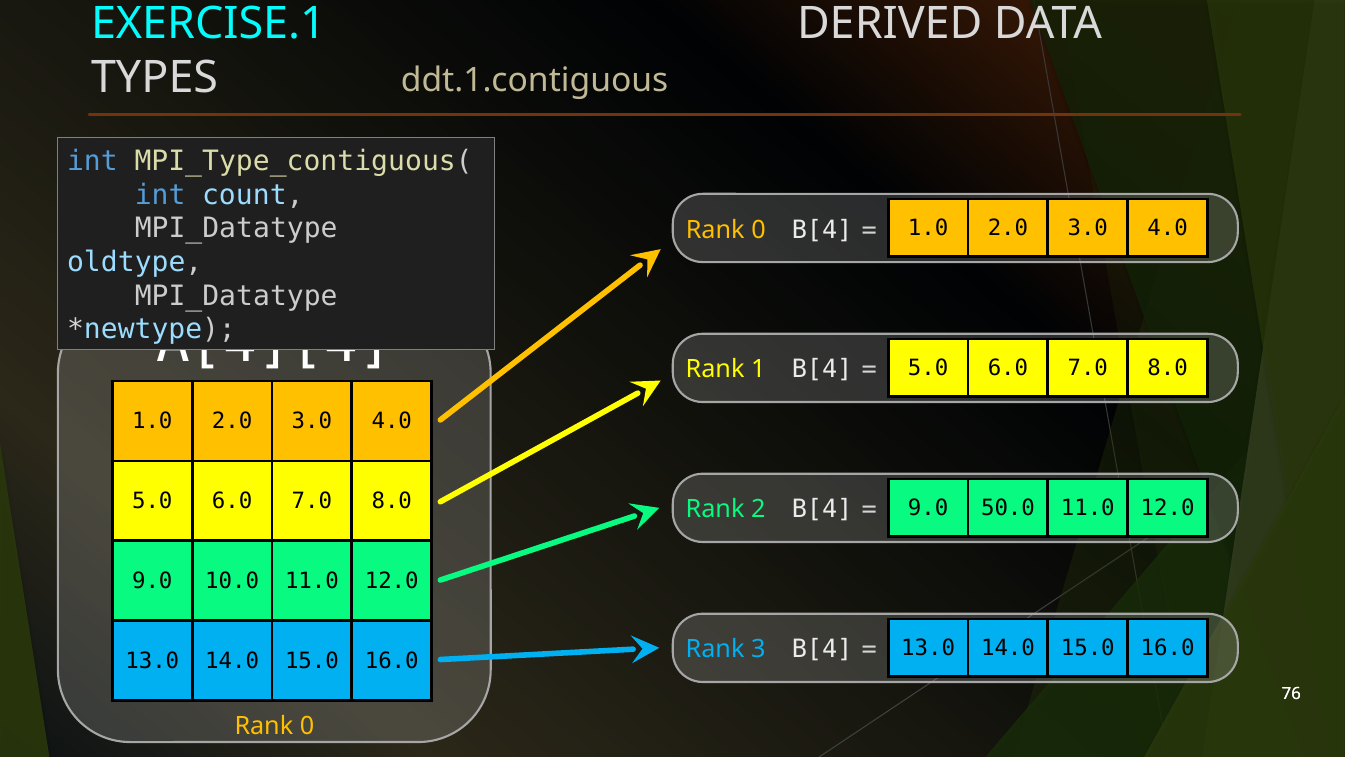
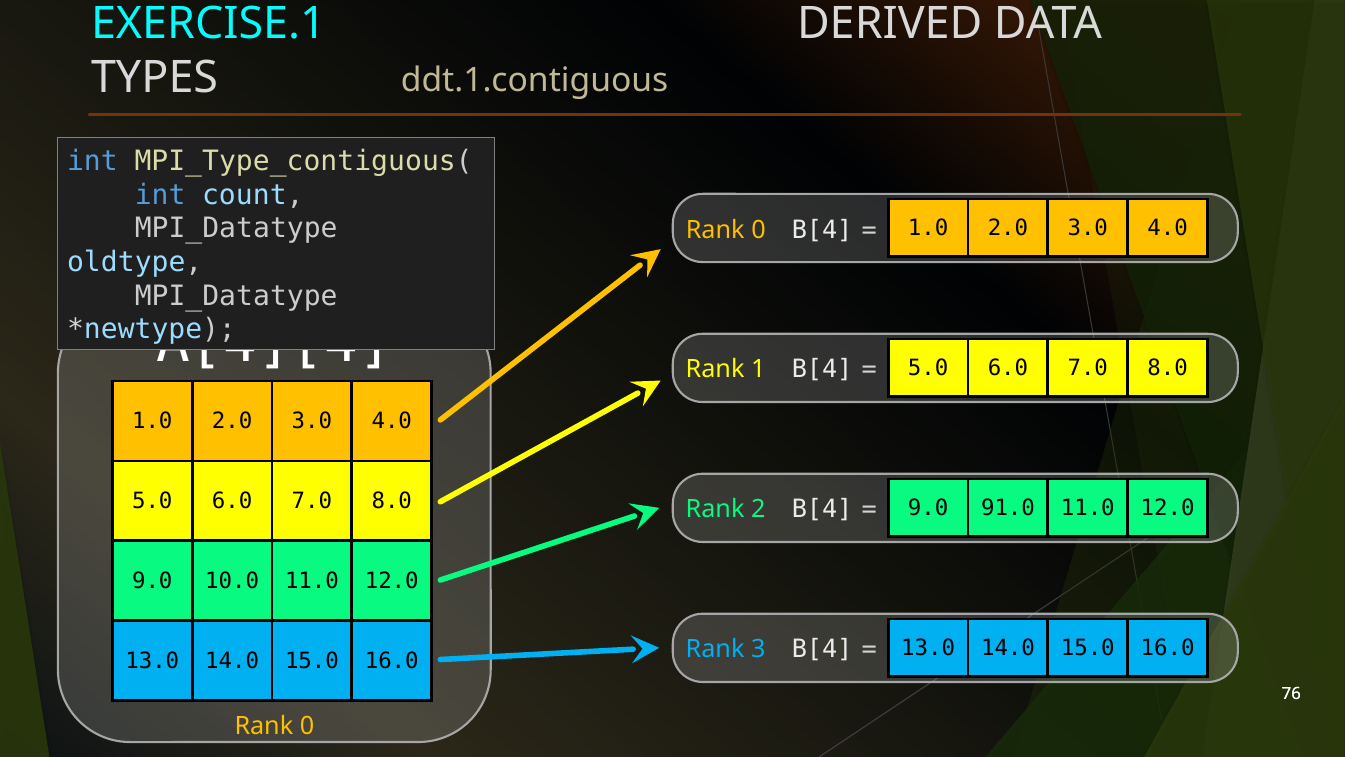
50.0: 50.0 -> 91.0
